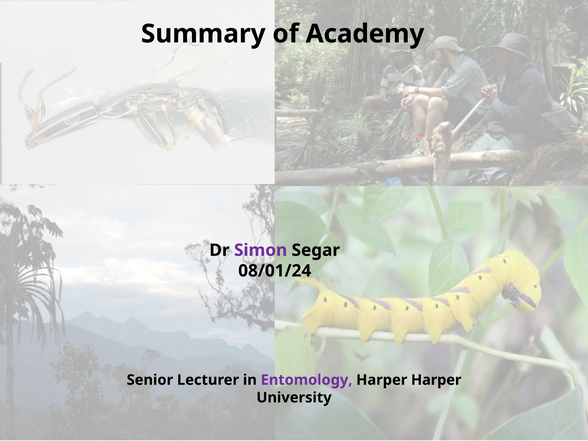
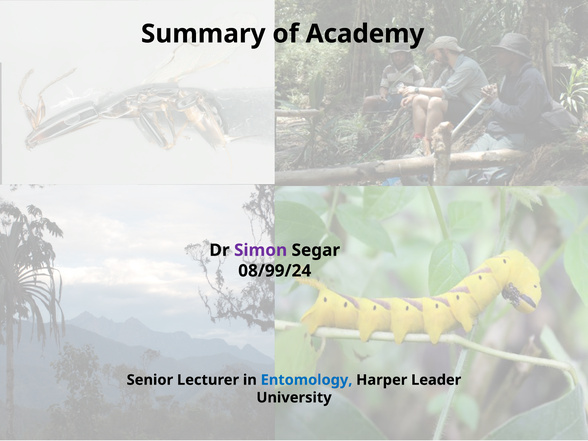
08/01/24: 08/01/24 -> 08/99/24
Entomology colour: purple -> blue
Harper Harper: Harper -> Leader
